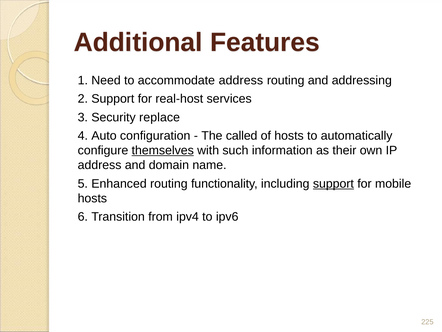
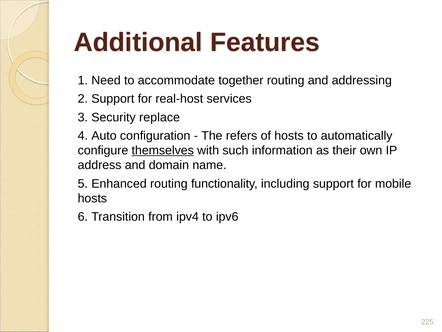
accommodate address: address -> together
called: called -> refers
support at (333, 183) underline: present -> none
